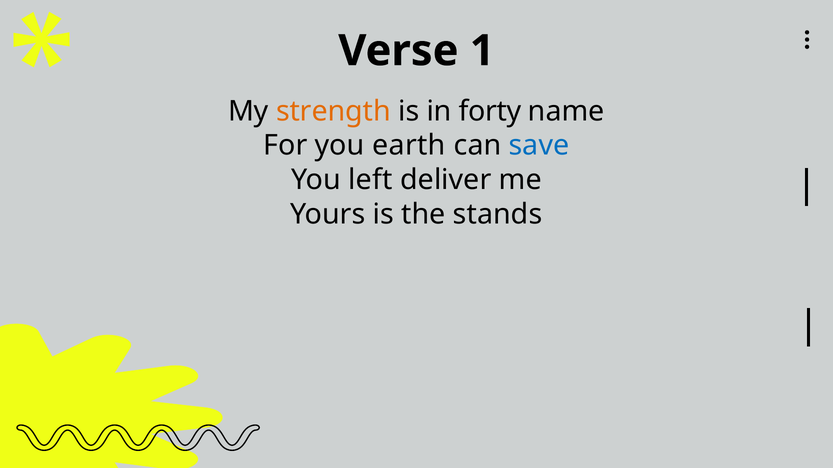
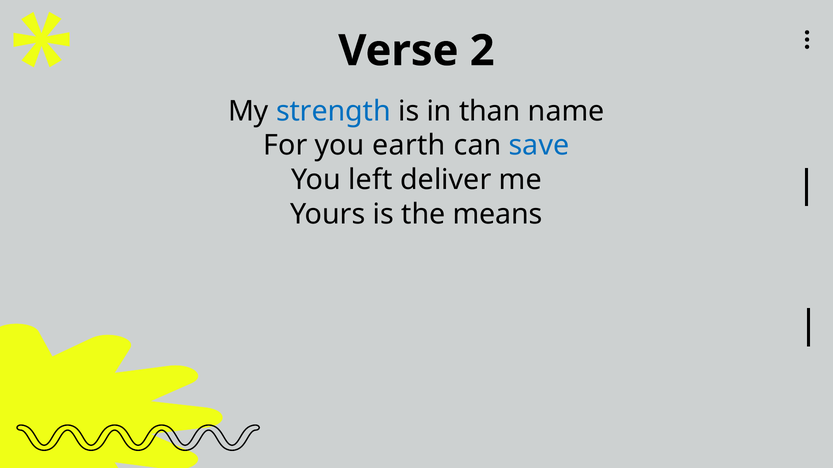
1: 1 -> 2
strength colour: orange -> blue
forty: forty -> than
stands: stands -> means
